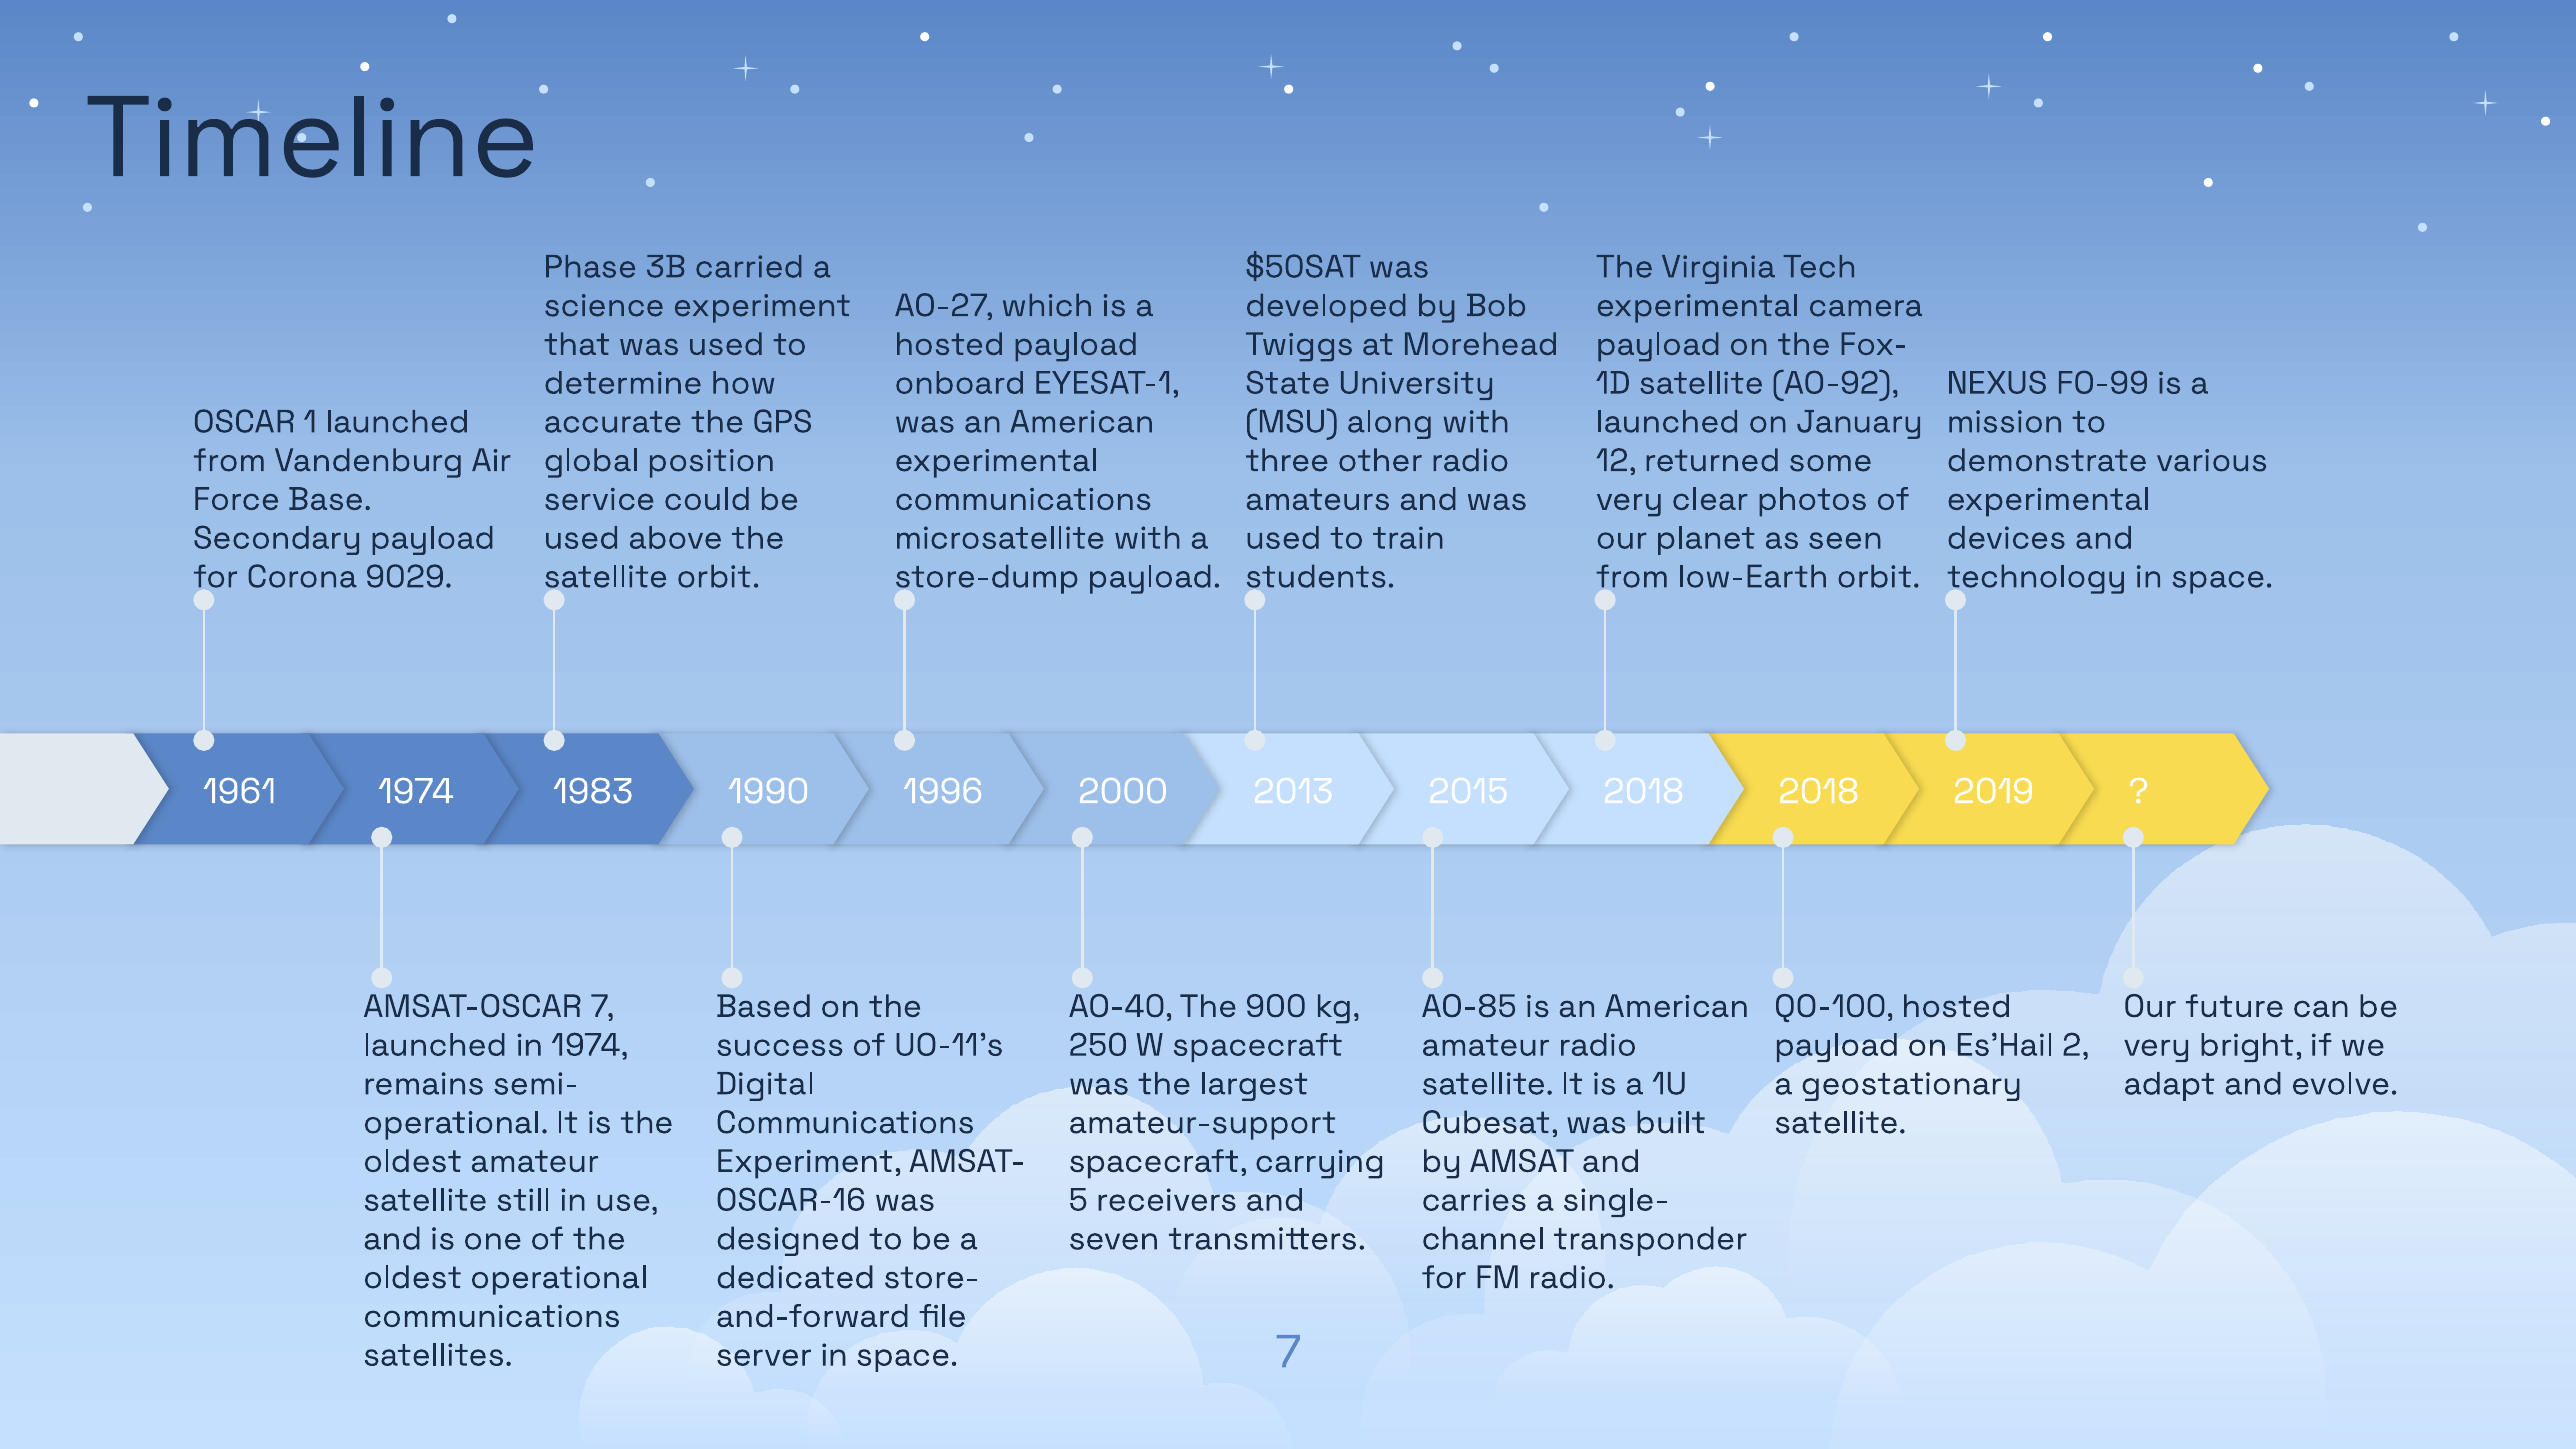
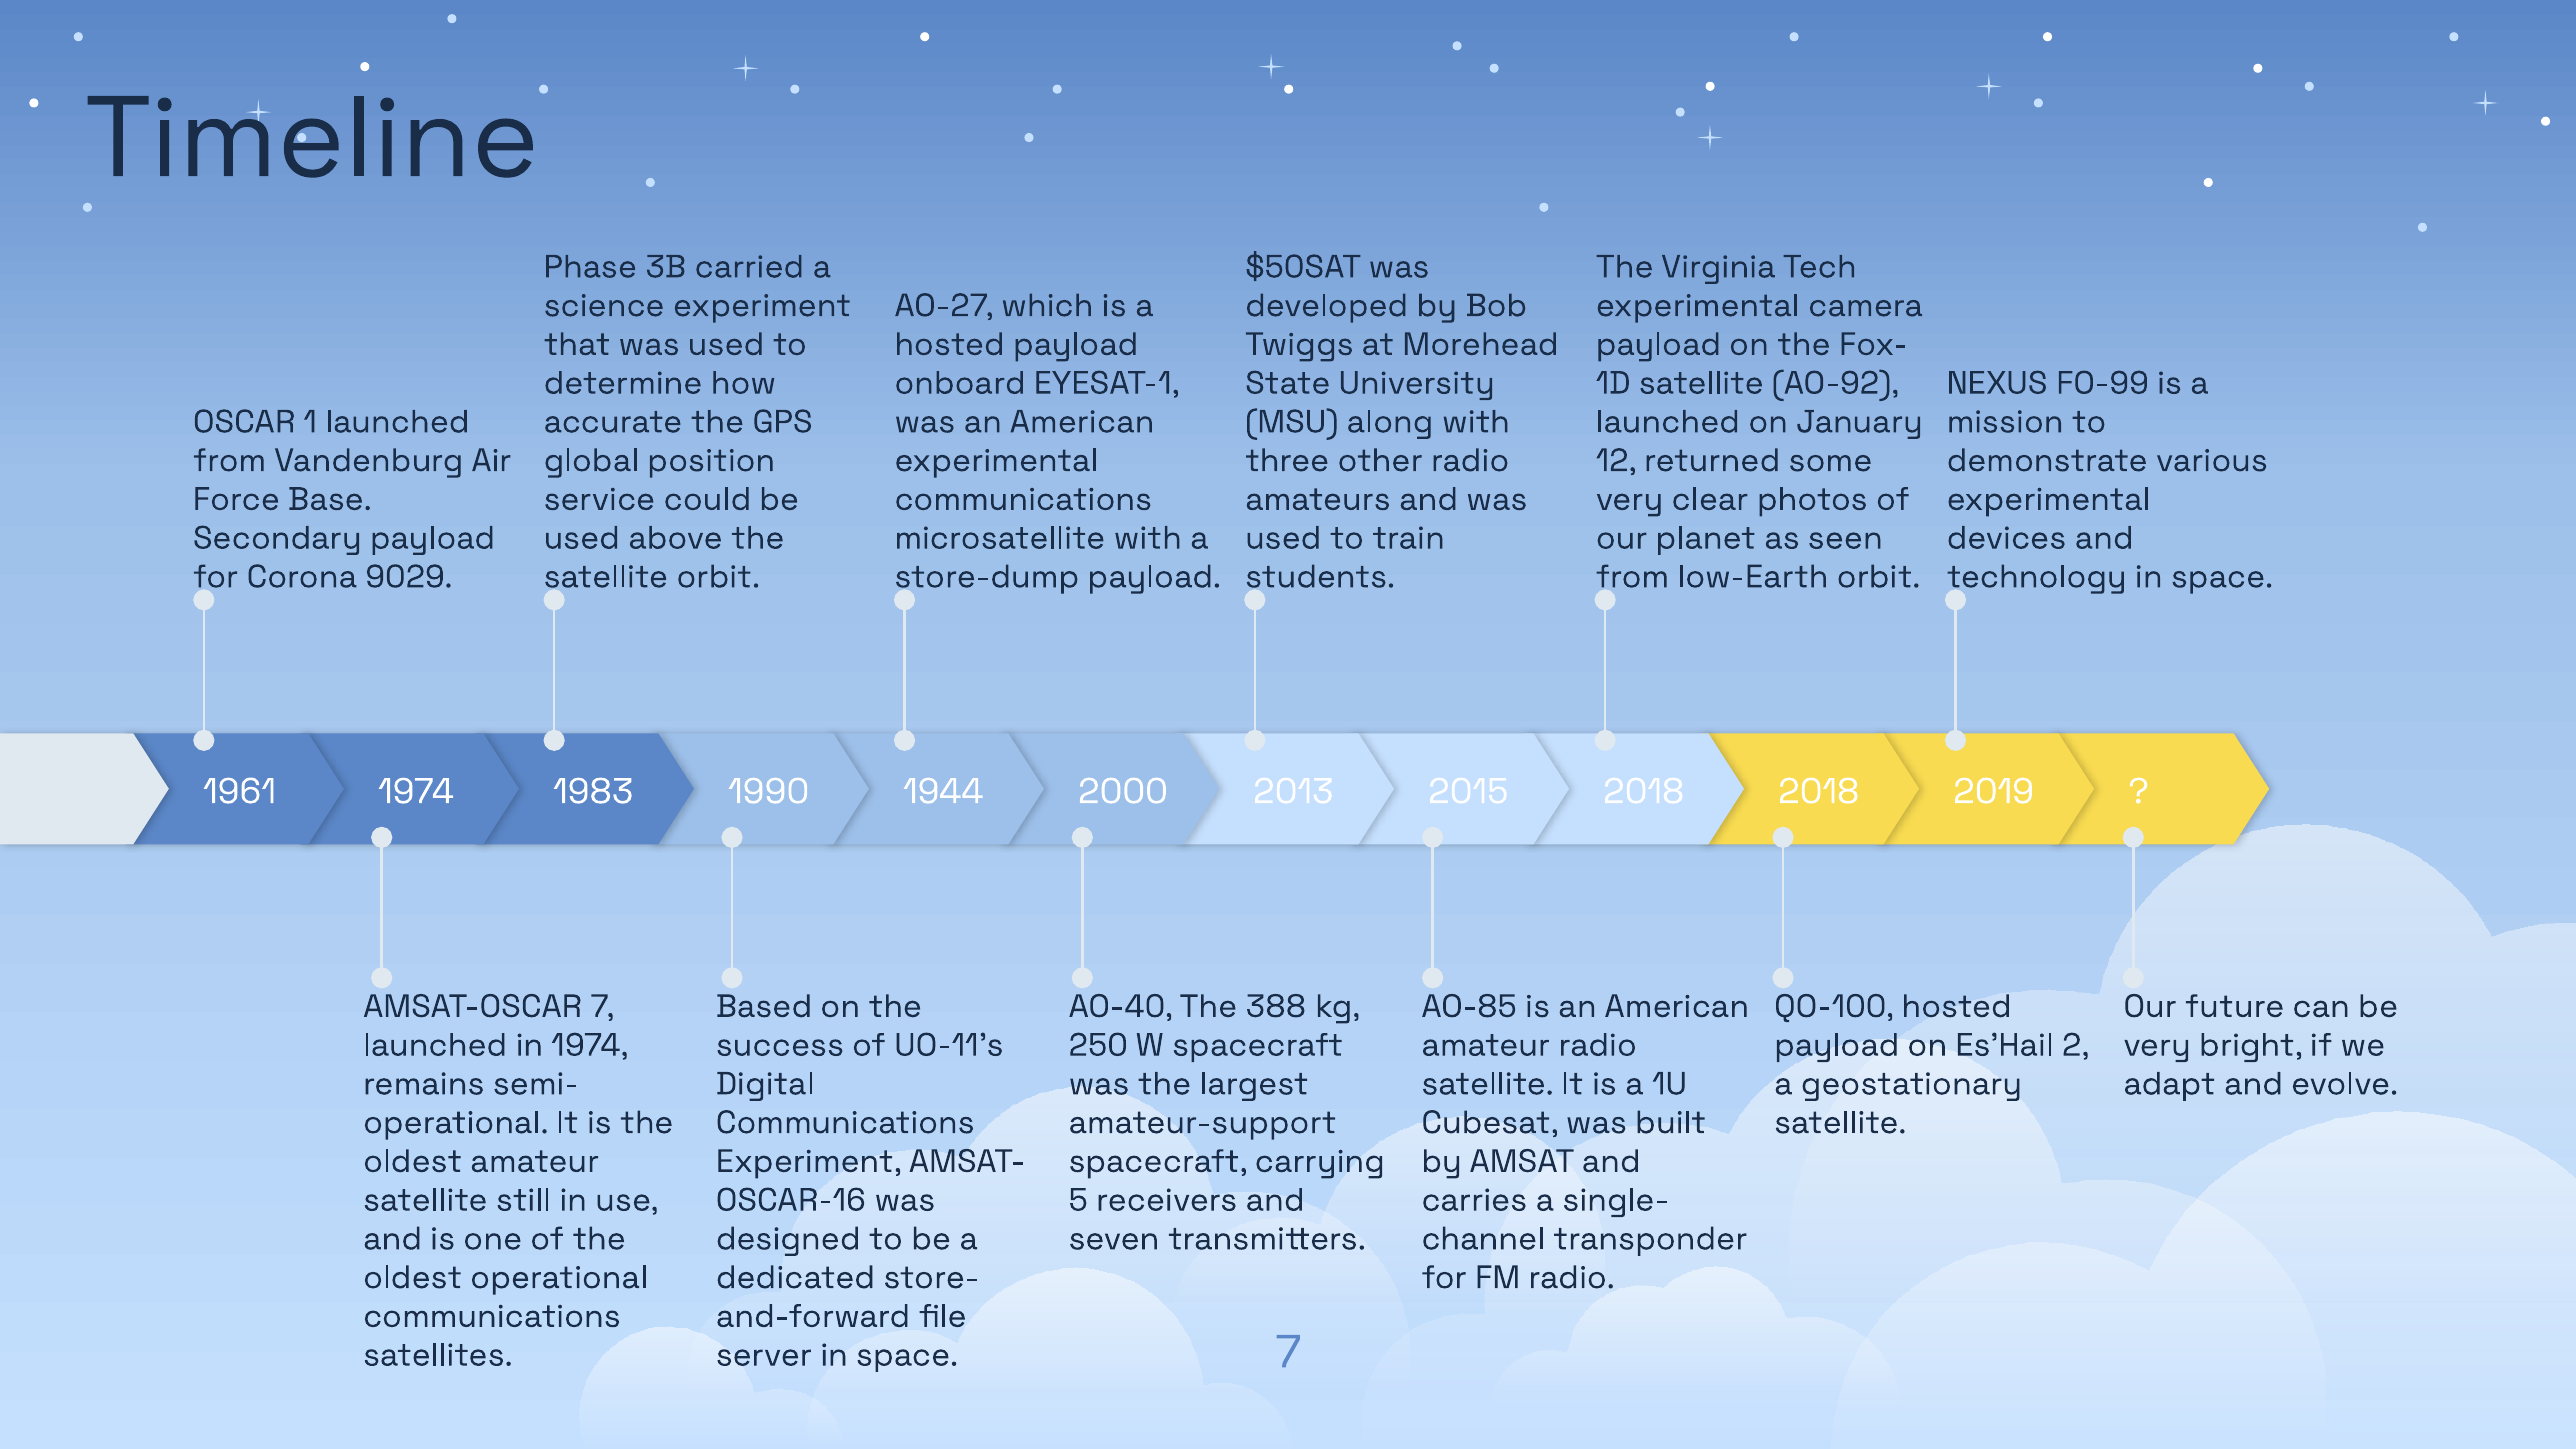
1996: 1996 -> 1944
900: 900 -> 388
